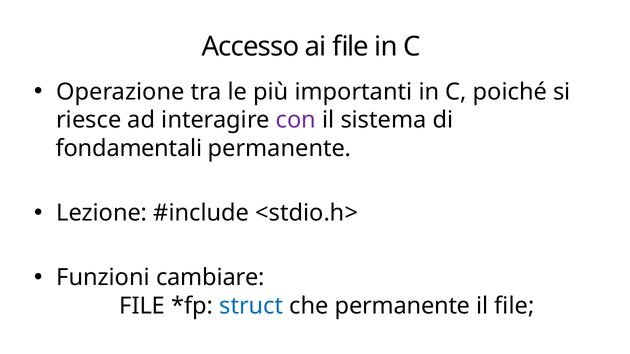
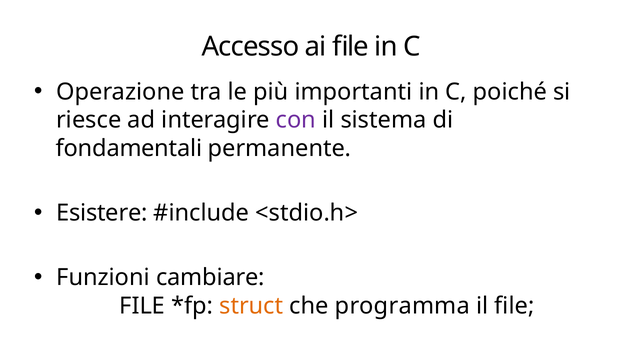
Lezione: Lezione -> Esistere
struct colour: blue -> orange
che permanente: permanente -> programma
